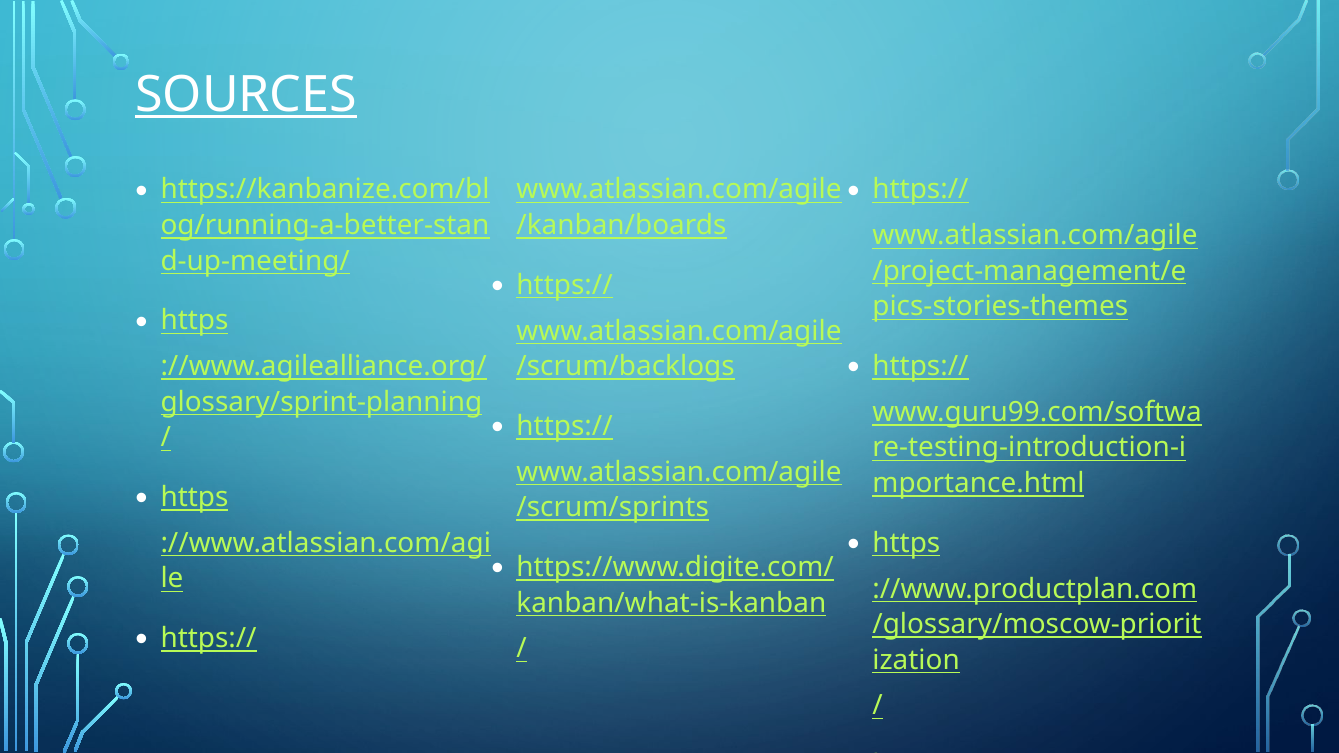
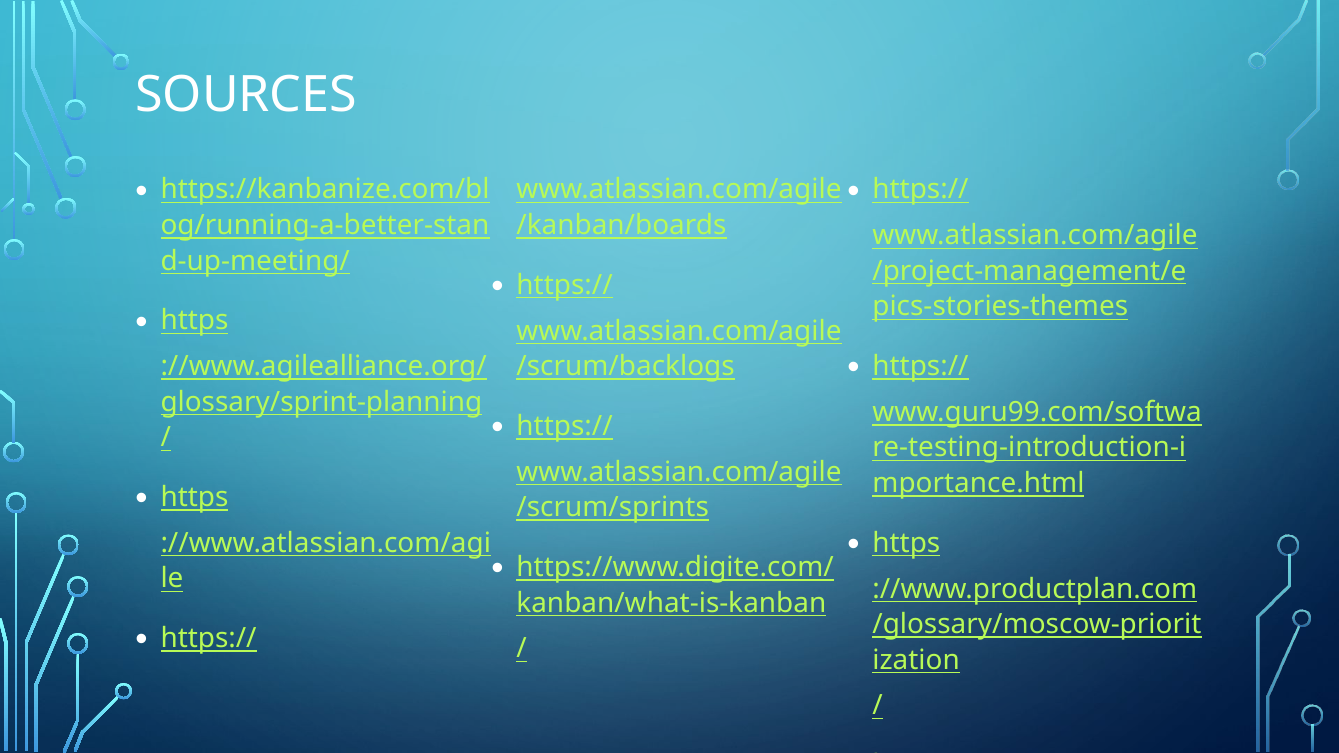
SOURCES underline: present -> none
